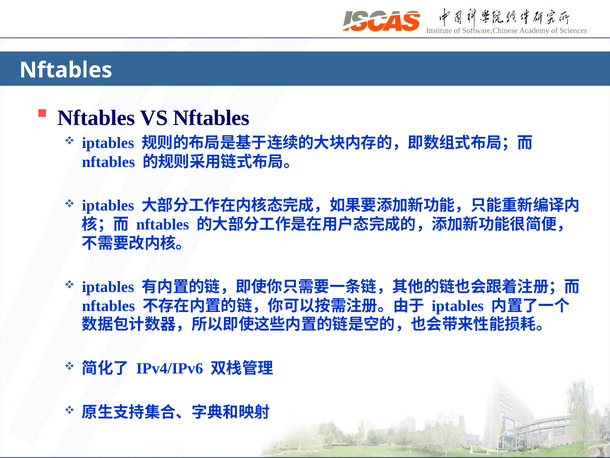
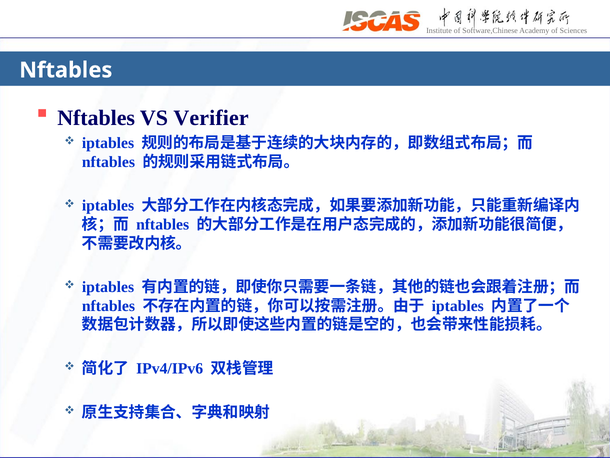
VS Nftables: Nftables -> Verifier
